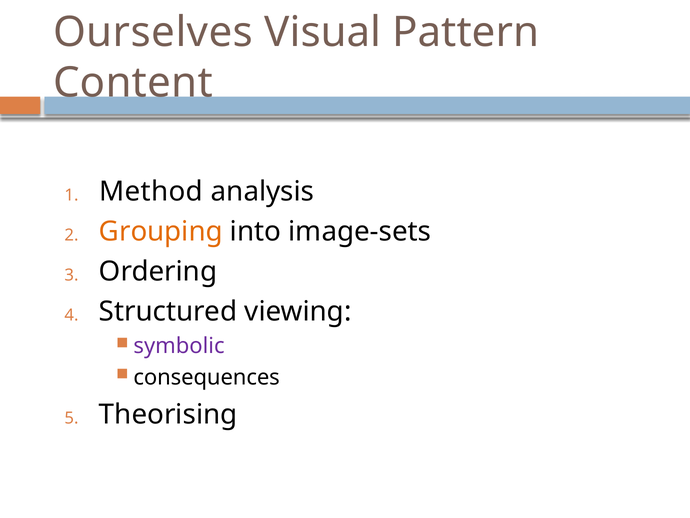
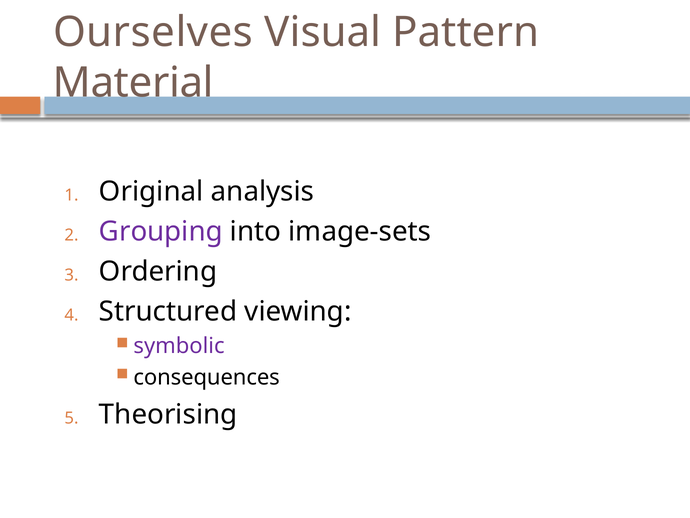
Content: Content -> Material
Method: Method -> Original
Grouping colour: orange -> purple
